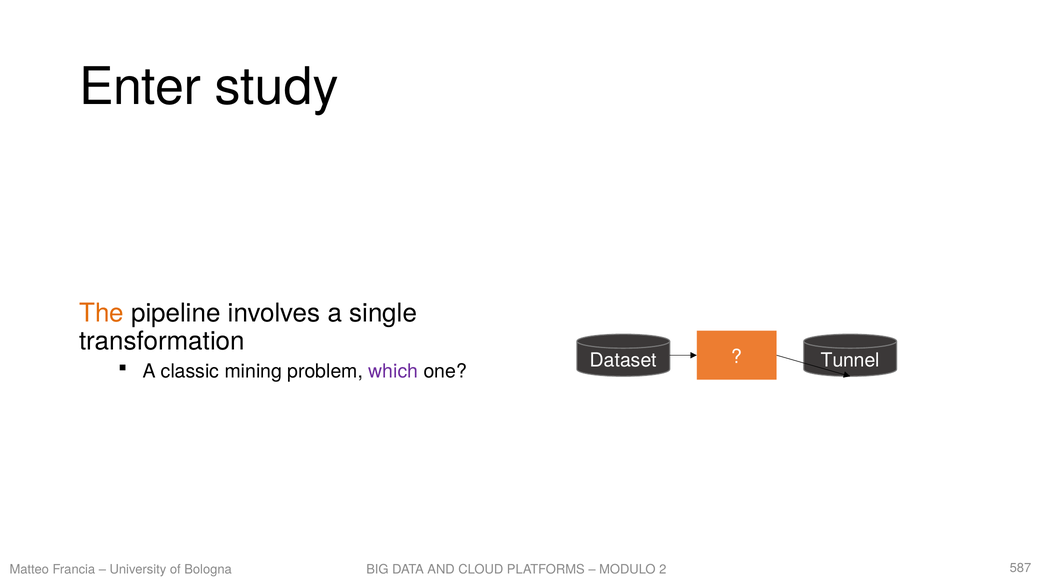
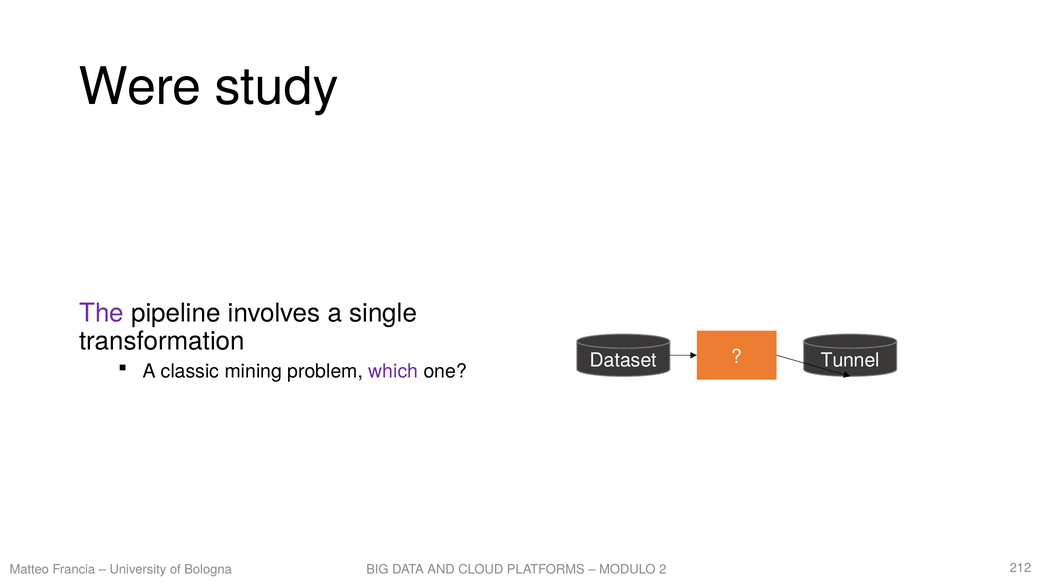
Enter: Enter -> Were
The colour: orange -> purple
587: 587 -> 212
